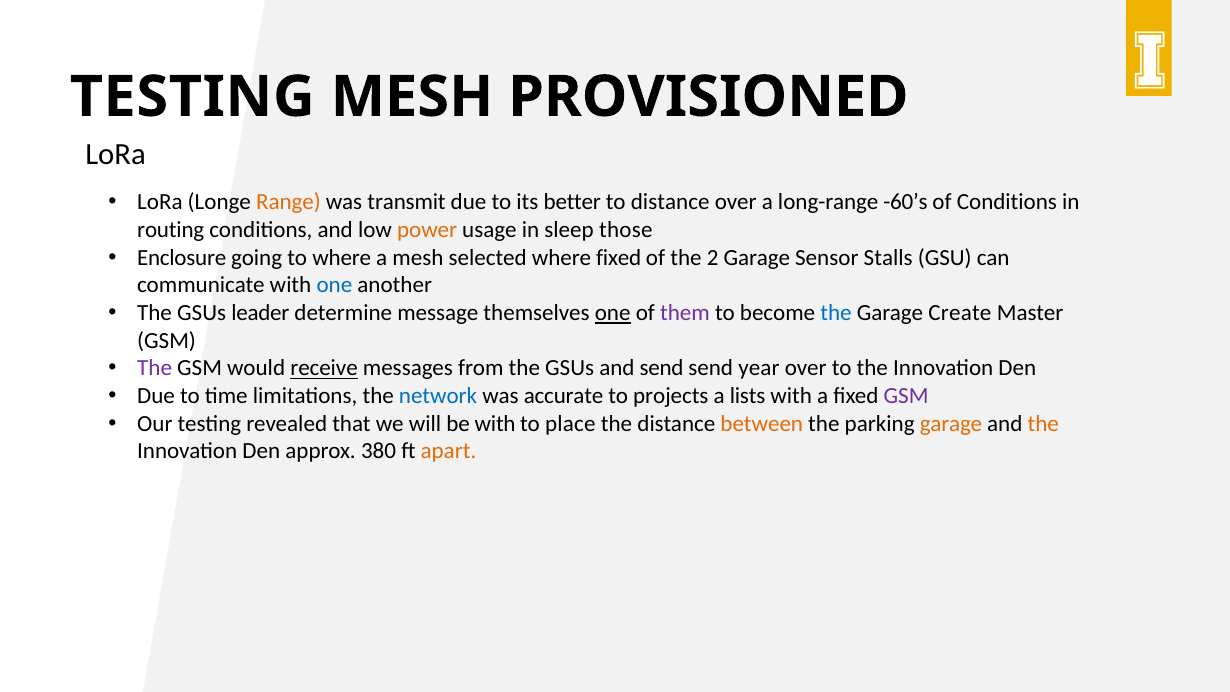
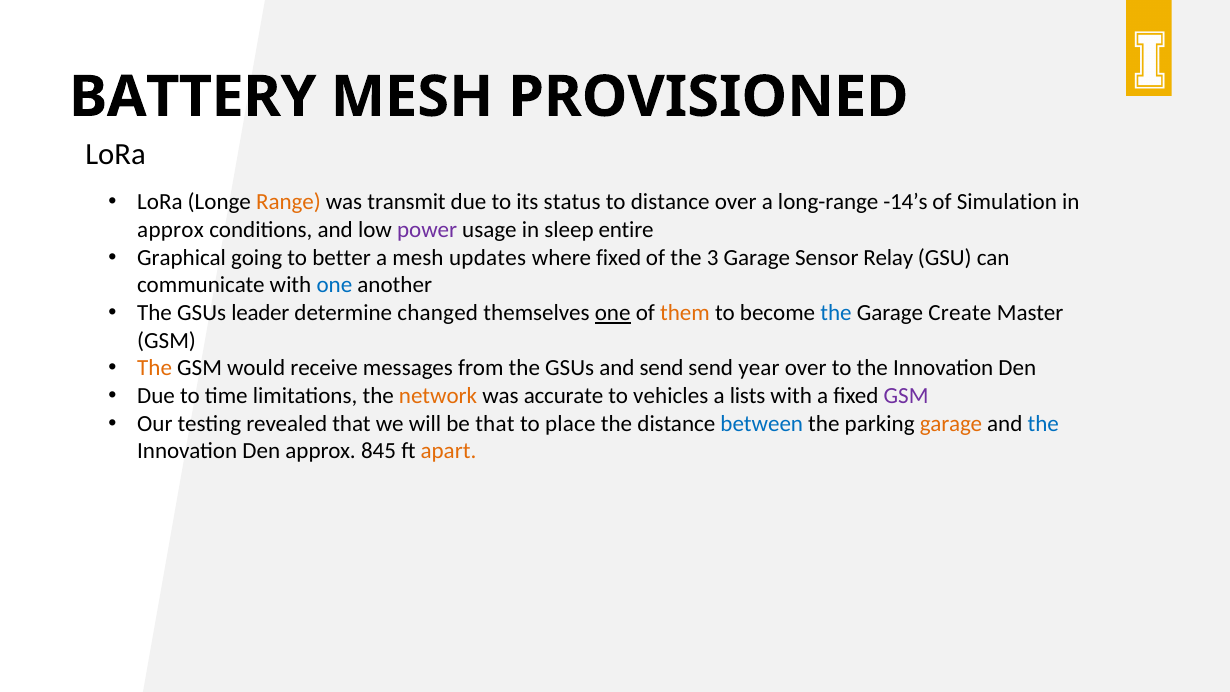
TESTING at (192, 97): TESTING -> BATTERY
better: better -> status
-60’s: -60’s -> -14’s
of Conditions: Conditions -> Simulation
routing at (171, 230): routing -> approx
power colour: orange -> purple
those: those -> entire
Enclosure: Enclosure -> Graphical
to where: where -> better
selected: selected -> updates
2: 2 -> 3
Stalls: Stalls -> Relay
message: message -> changed
them colour: purple -> orange
The at (155, 368) colour: purple -> orange
receive underline: present -> none
network colour: blue -> orange
projects: projects -> vehicles
be with: with -> that
between colour: orange -> blue
the at (1043, 424) colour: orange -> blue
380: 380 -> 845
